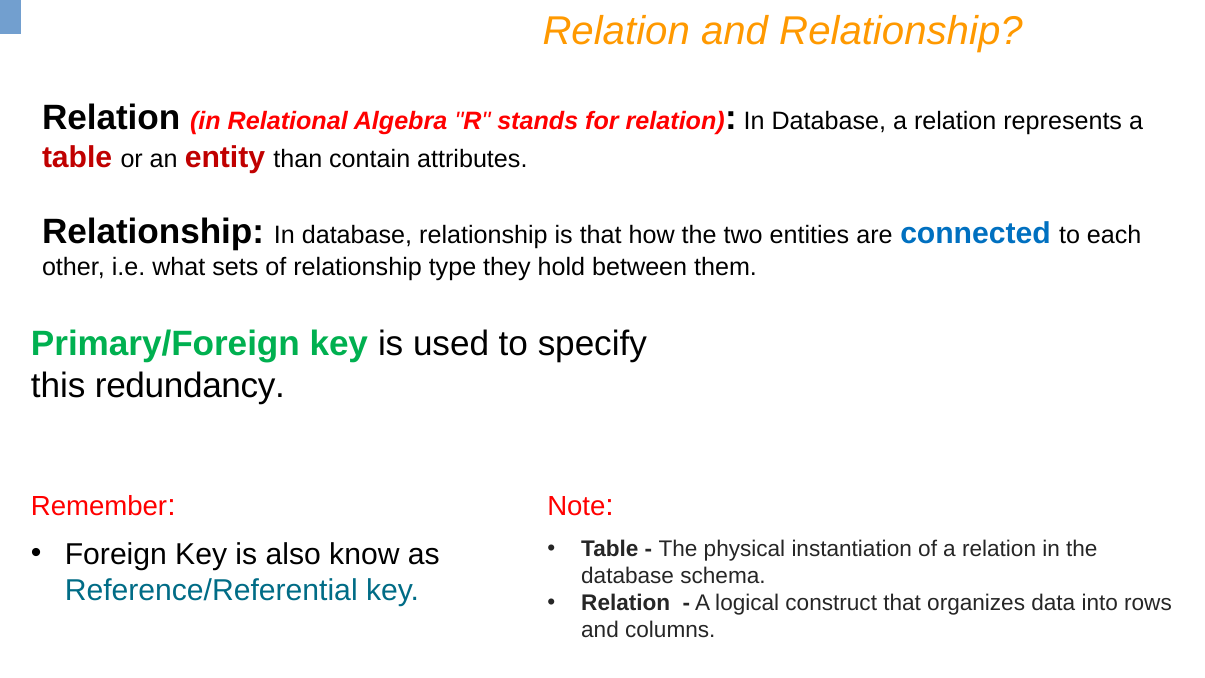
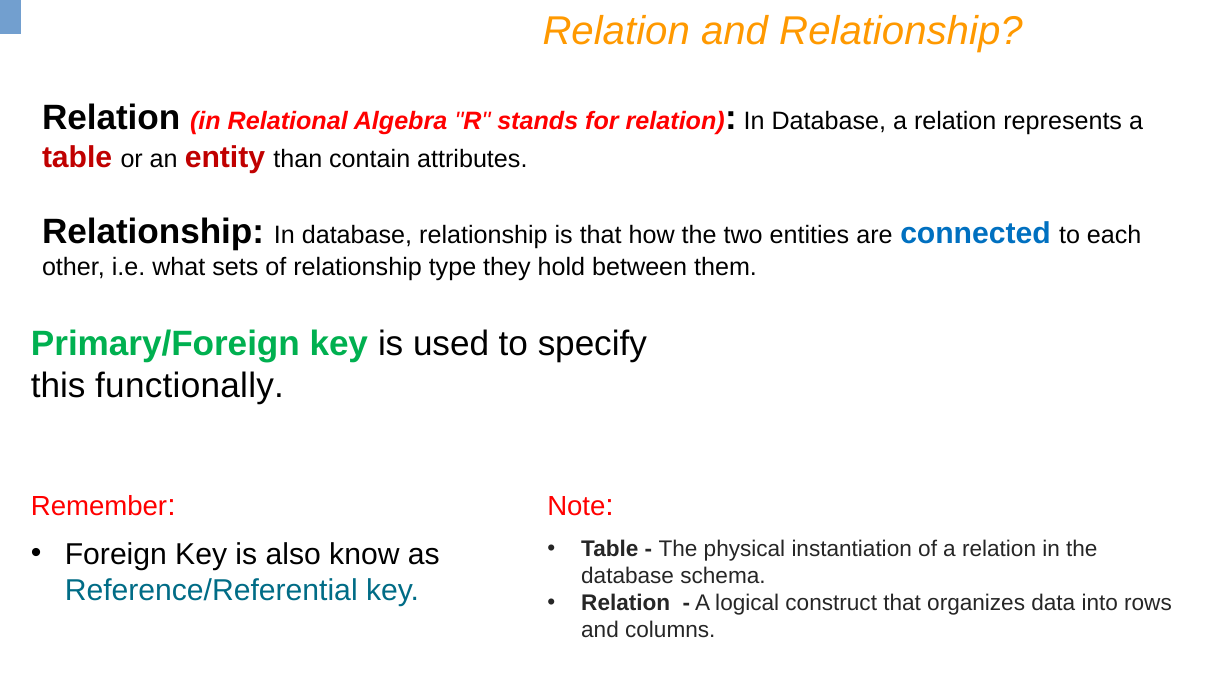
redundancy: redundancy -> functionally
